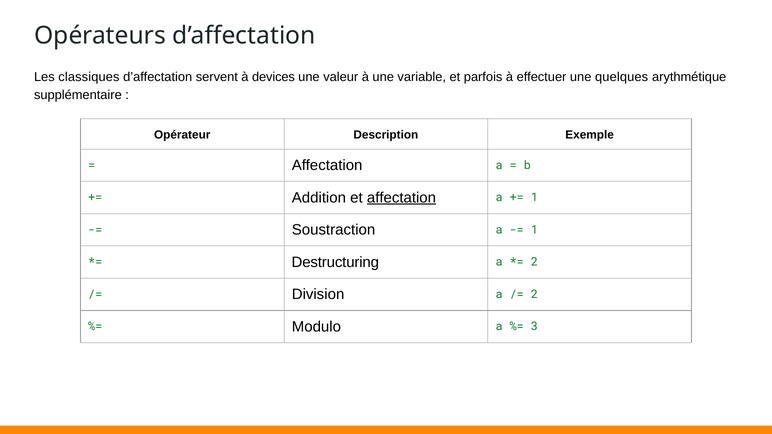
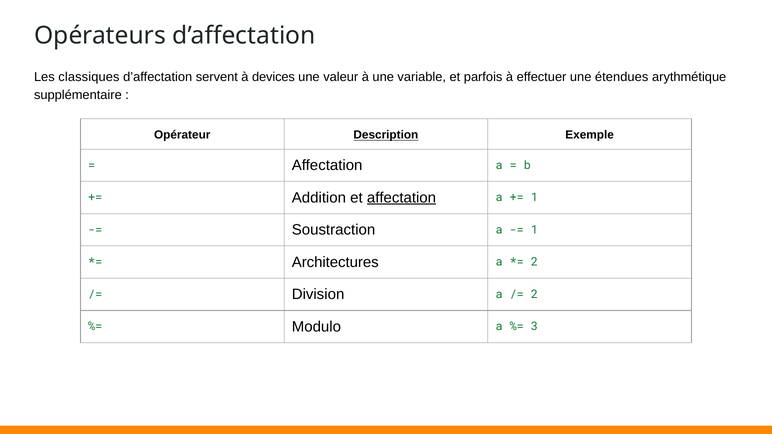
quelques: quelques -> étendues
Description underline: none -> present
Destructuring: Destructuring -> Architectures
